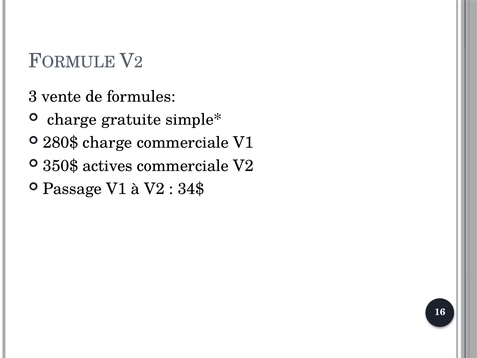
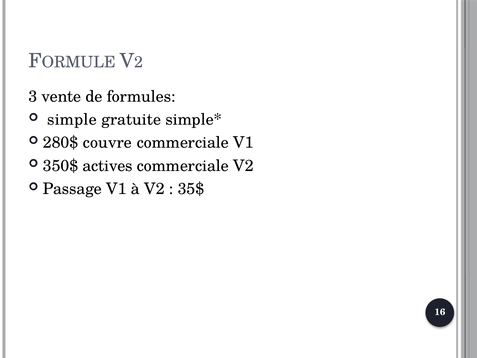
charge at (72, 120): charge -> simple
280$ charge: charge -> couvre
34$: 34$ -> 35$
